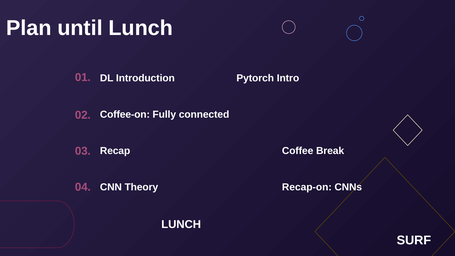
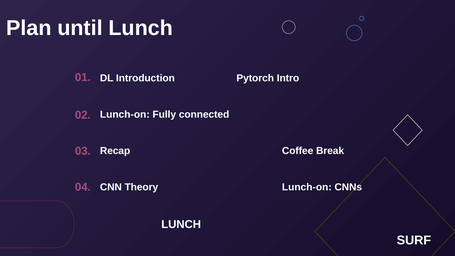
Coffee-on at (125, 114): Coffee-on -> Lunch-on
Theory Recap-on: Recap-on -> Lunch-on
